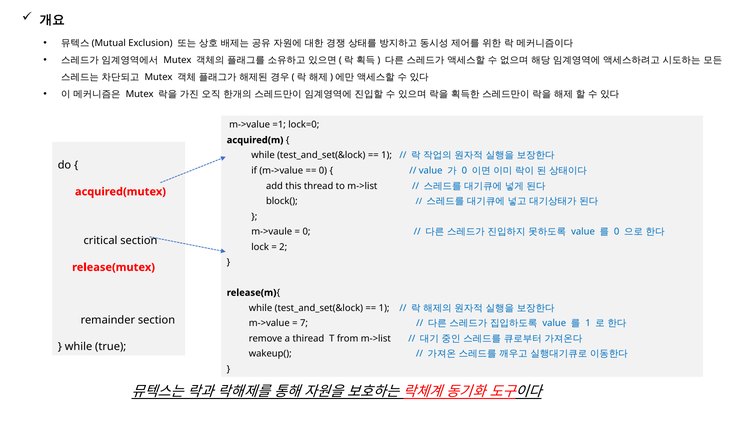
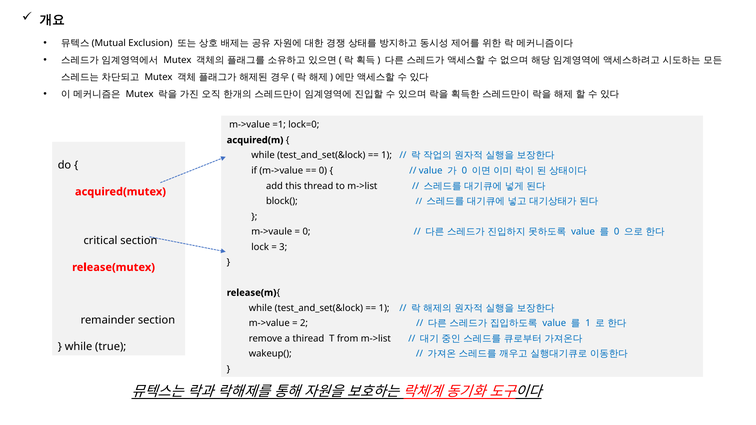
2: 2 -> 3
7: 7 -> 2
